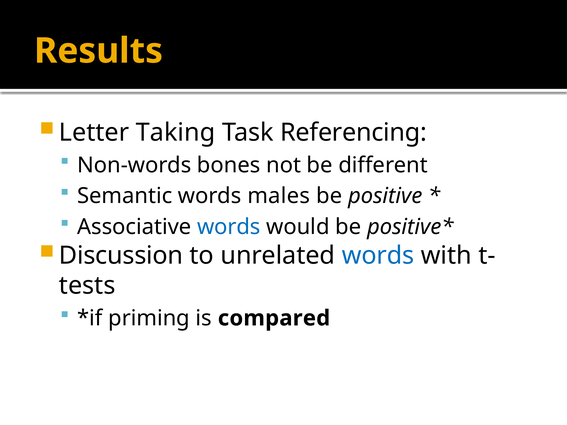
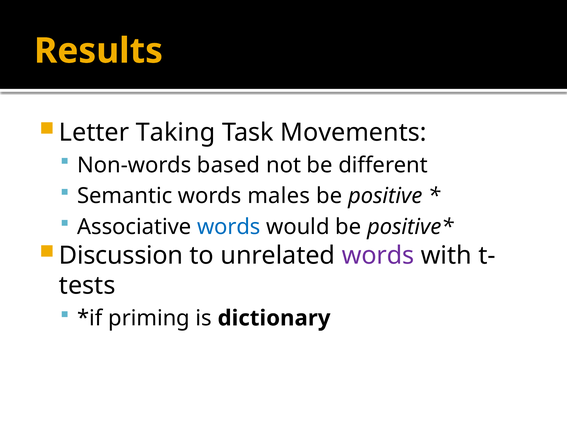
Referencing: Referencing -> Movements
bones: bones -> based
words at (378, 256) colour: blue -> purple
compared: compared -> dictionary
